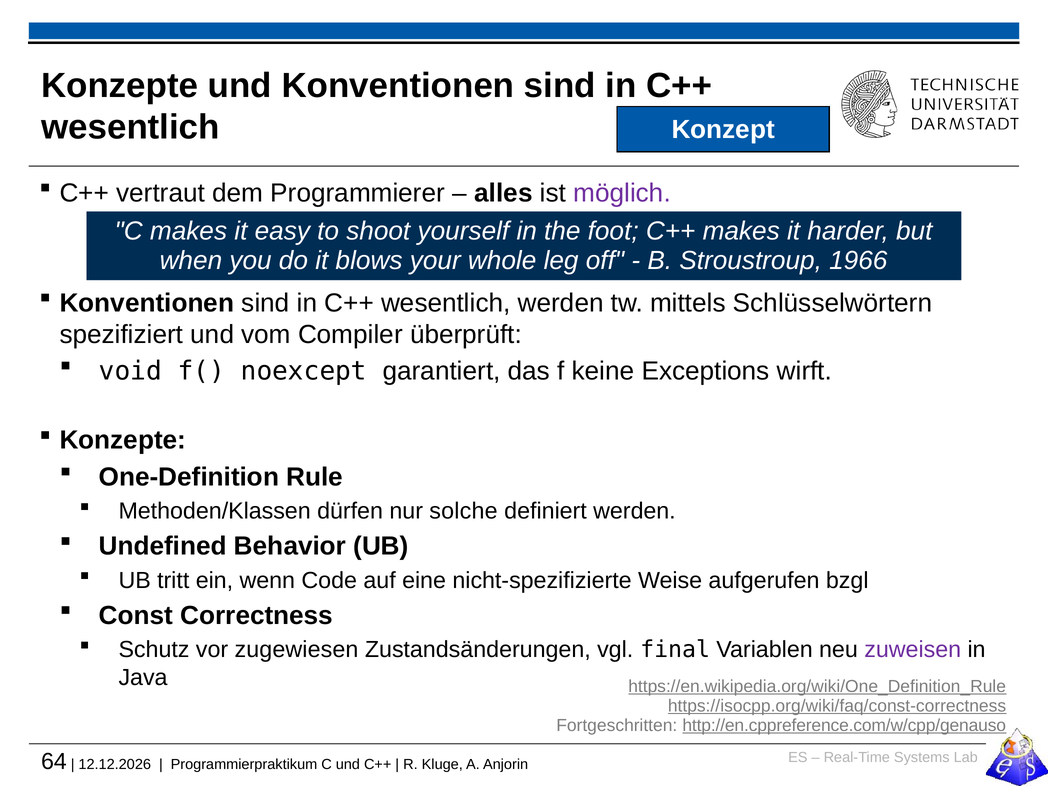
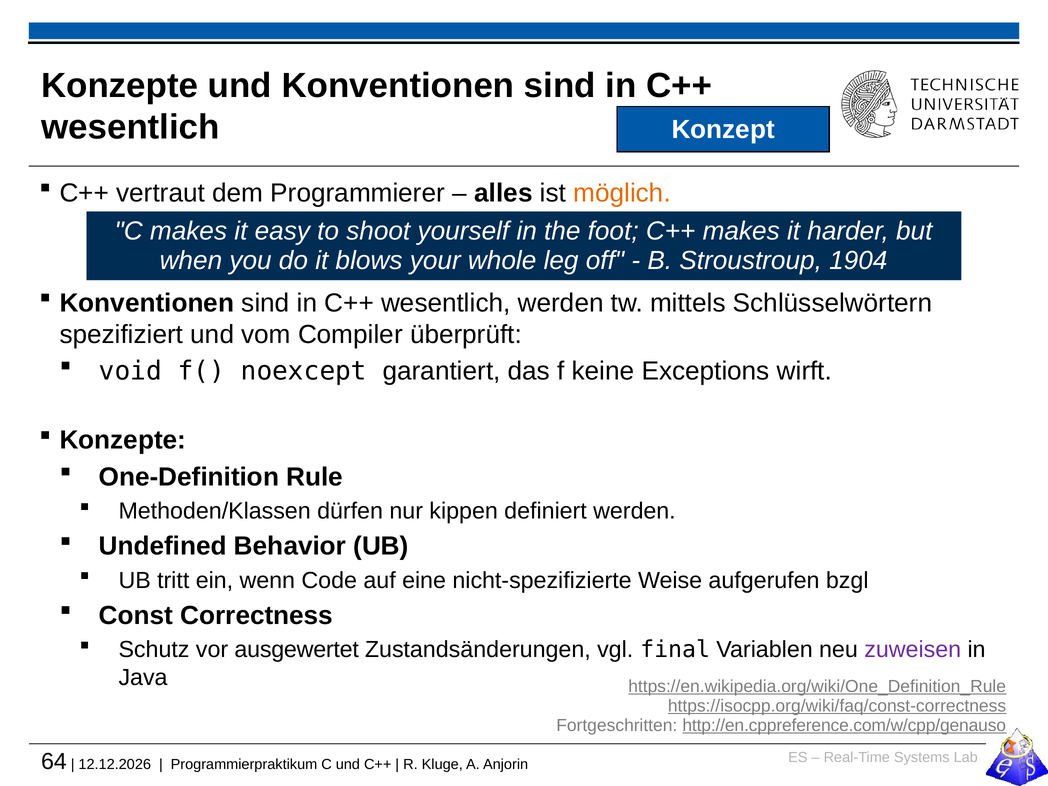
möglich colour: purple -> orange
1966: 1966 -> 1904
solche: solche -> kippen
zugewiesen: zugewiesen -> ausgewertet
